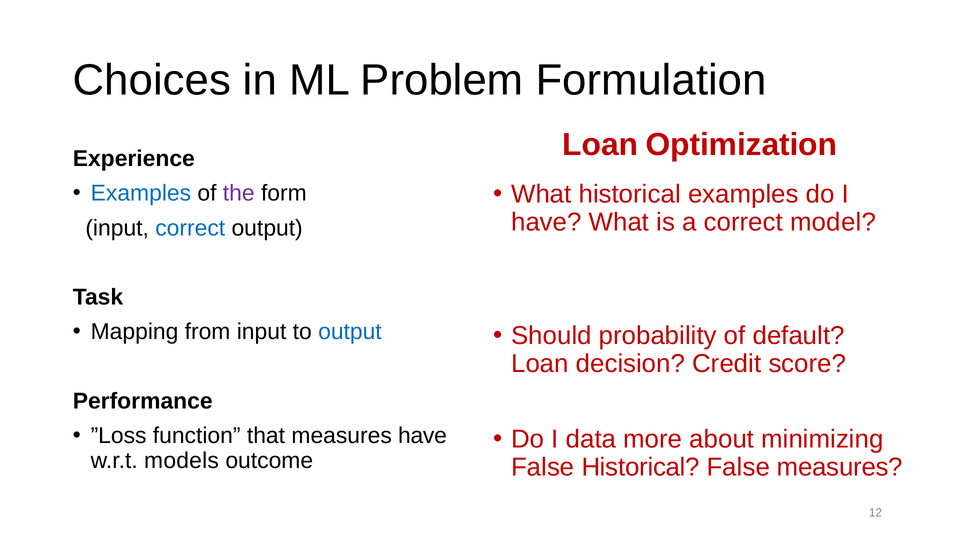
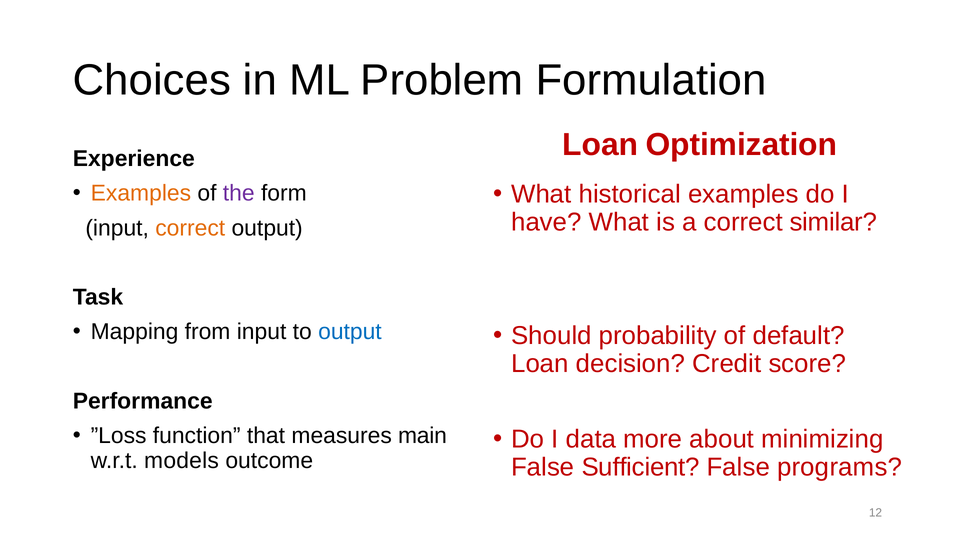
Examples at (141, 193) colour: blue -> orange
model: model -> similar
correct at (190, 228) colour: blue -> orange
measures have: have -> main
False Historical: Historical -> Sufficient
False measures: measures -> programs
